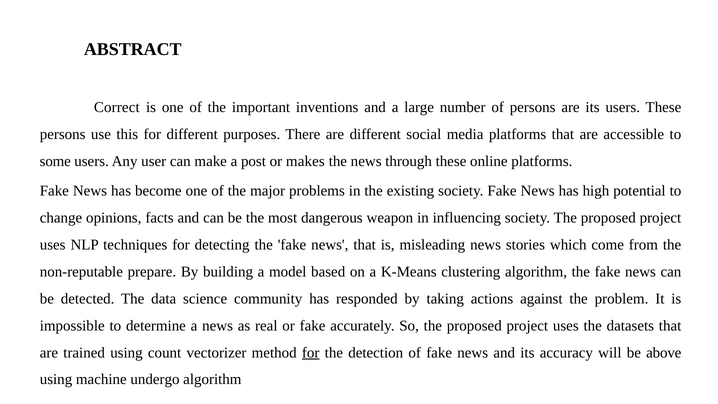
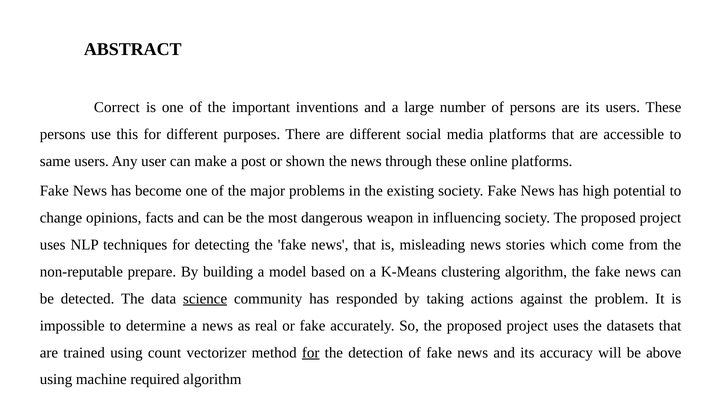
some: some -> same
makes: makes -> shown
science underline: none -> present
undergo: undergo -> required
